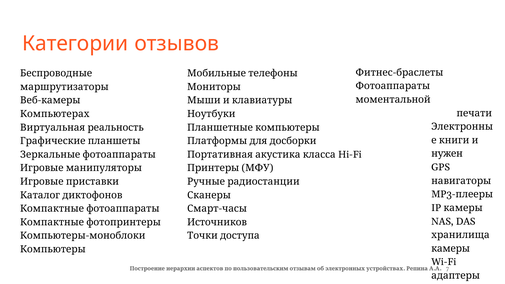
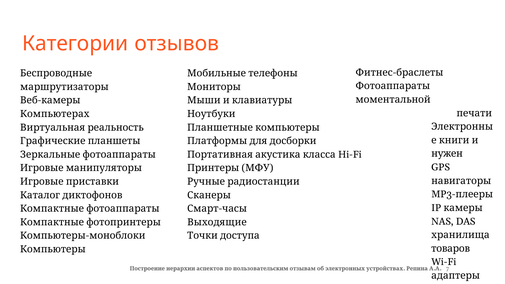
Источников: Источников -> Выходящие
камеры at (451, 249): камеры -> товаров
